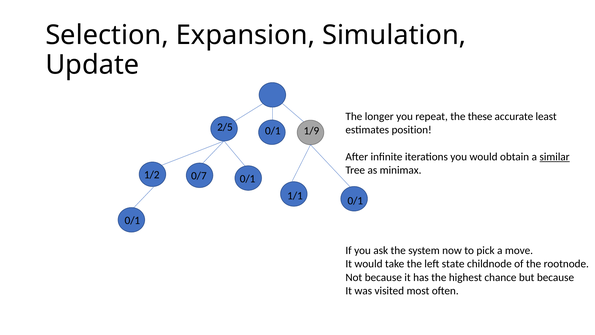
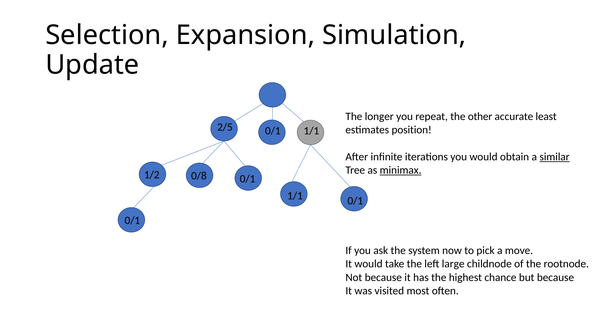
these: these -> other
2/5 0/1 1/9: 1/9 -> 1/1
minimax underline: none -> present
0/7: 0/7 -> 0/8
state: state -> large
